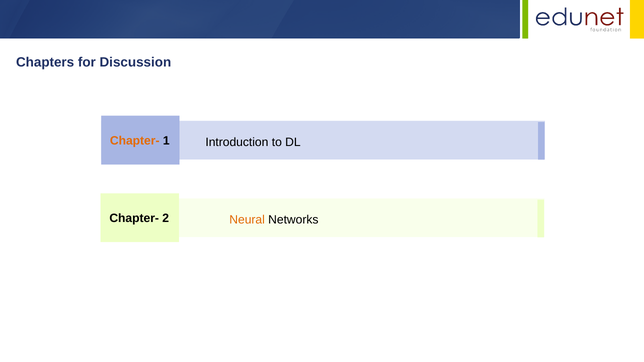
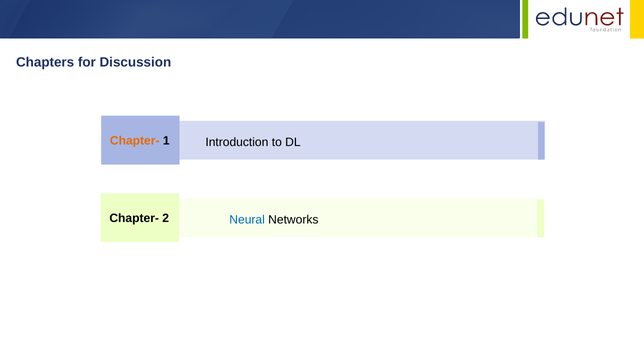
Neural colour: orange -> blue
